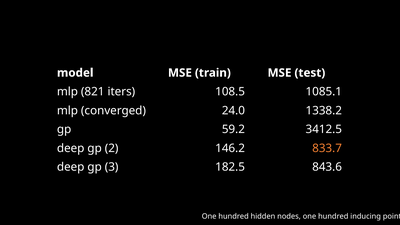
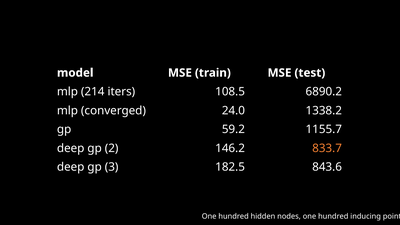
821: 821 -> 214
1085.1: 1085.1 -> 6890.2
3412.5: 3412.5 -> 1155.7
